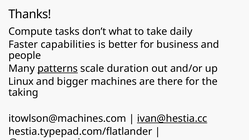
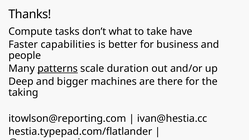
daily: daily -> have
Linux: Linux -> Deep
itowlson@machines.com: itowlson@machines.com -> itowlson@reporting.com
ivan@hestia.cc underline: present -> none
